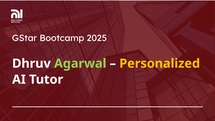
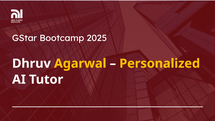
Agarwal colour: light green -> yellow
